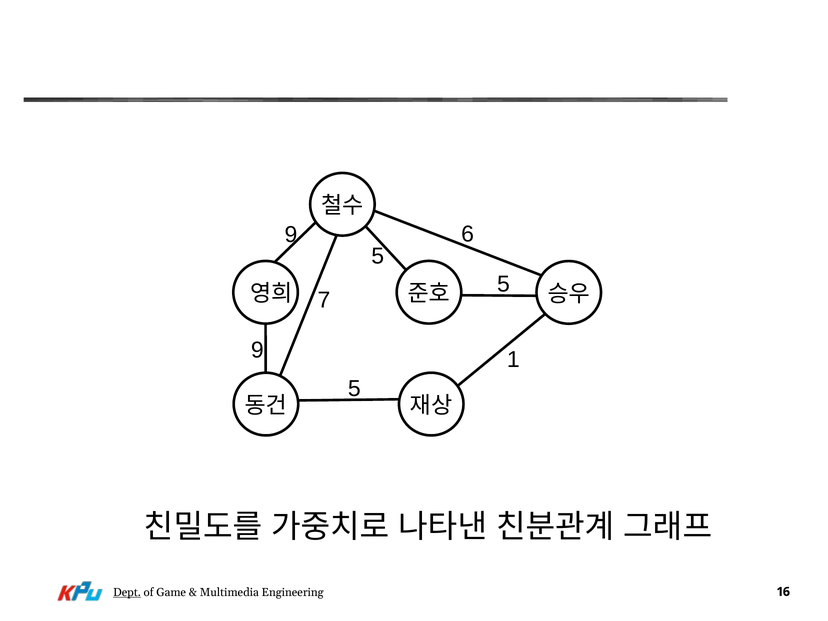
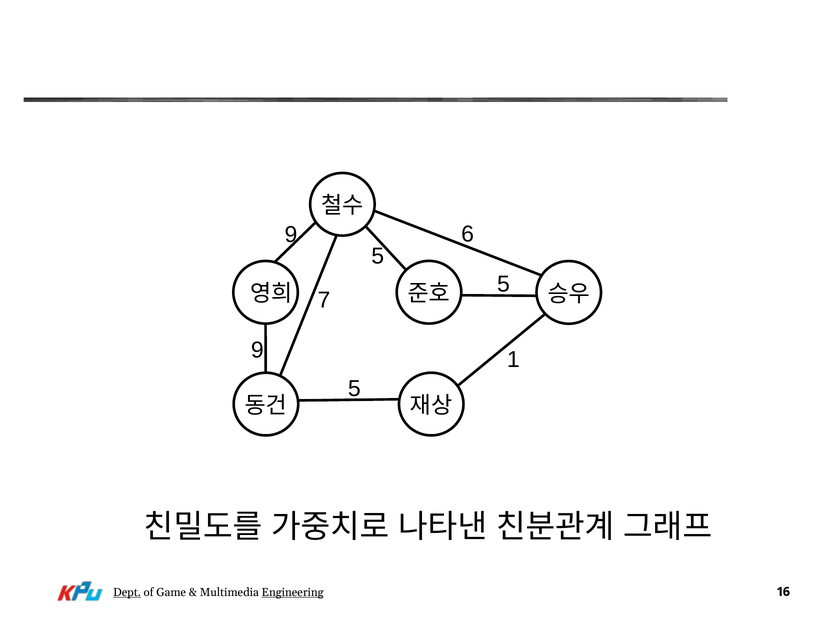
Engineering underline: none -> present
